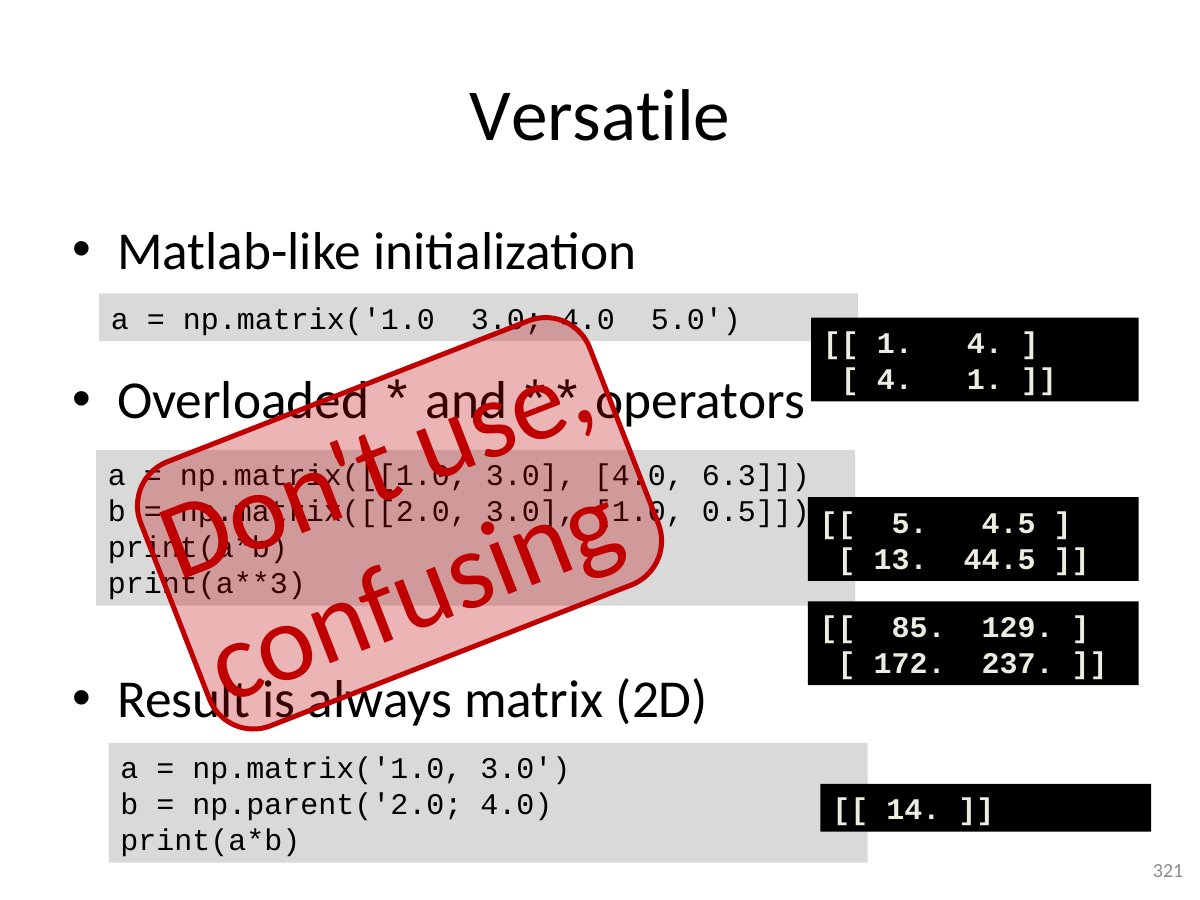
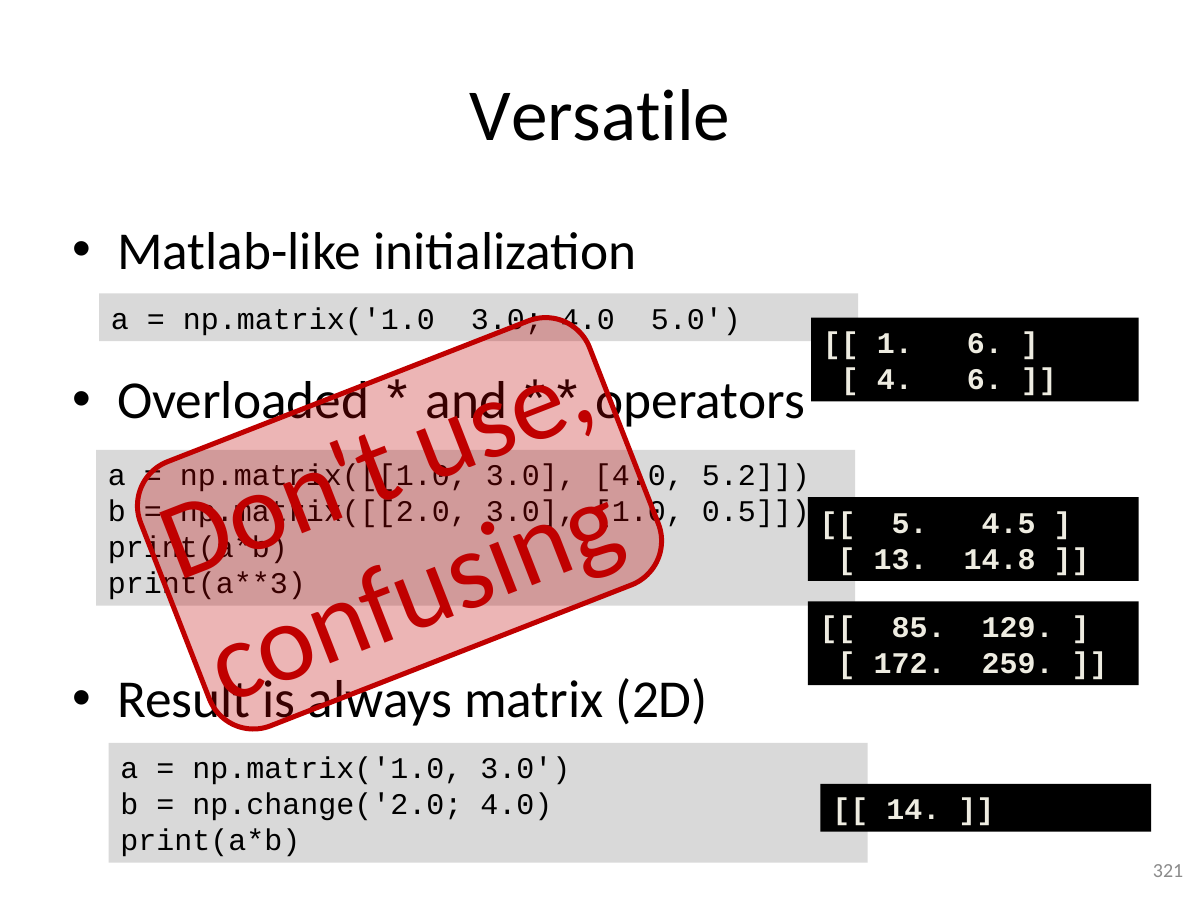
1 4: 4 -> 6
4 1: 1 -> 6
6.3: 6.3 -> 5.2
44.5: 44.5 -> 14.8
237: 237 -> 259
np.parent('2.0: np.parent('2.0 -> np.change('2.0
